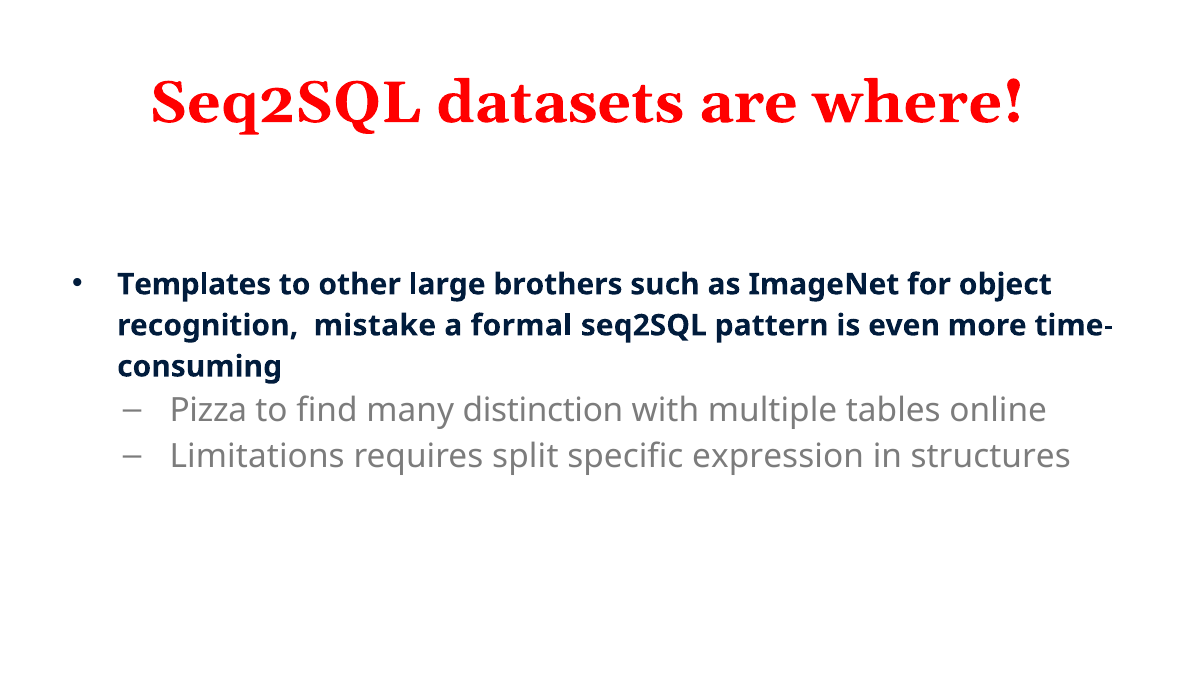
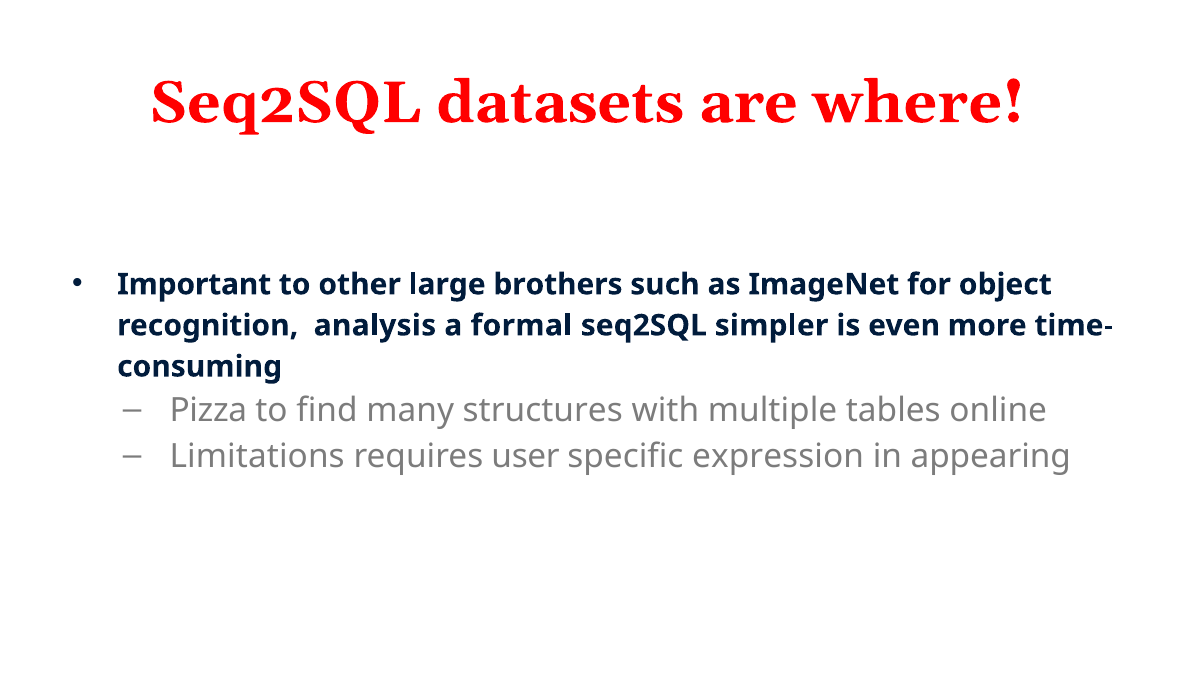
Templates: Templates -> Important
mistake: mistake -> analysis
pattern: pattern -> simpler
distinction: distinction -> structures
split: split -> user
structures: structures -> appearing
